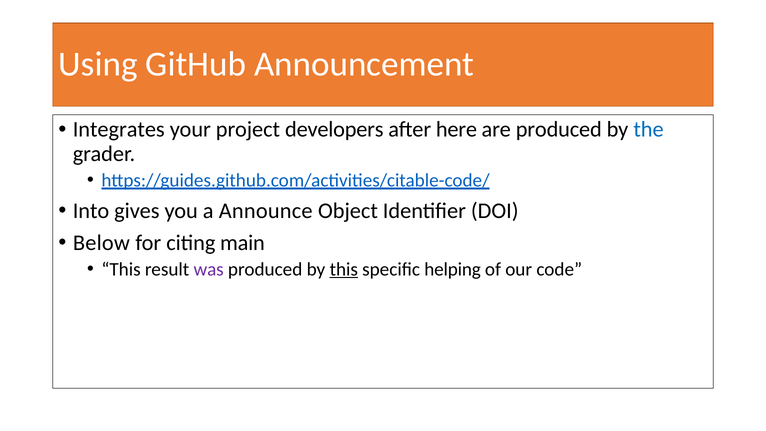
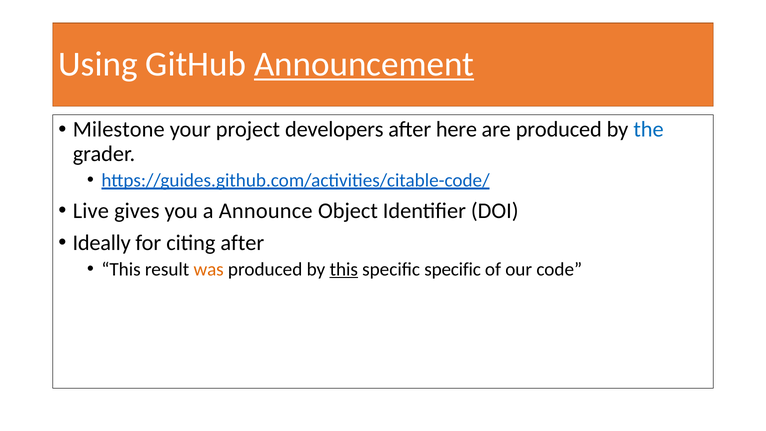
Announcement underline: none -> present
Integrates: Integrates -> Milestone
Into: Into -> Live
Below: Below -> Ideally
citing main: main -> after
was colour: purple -> orange
specific helping: helping -> specific
